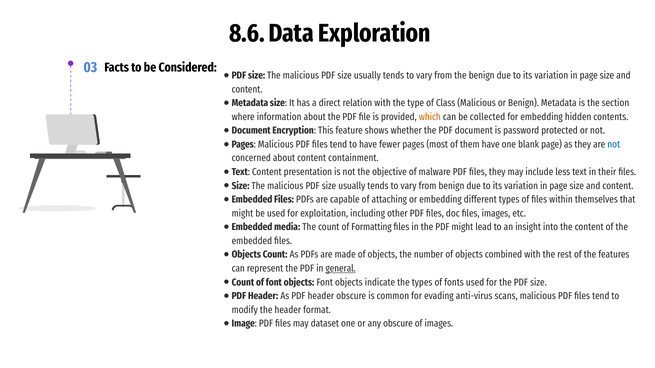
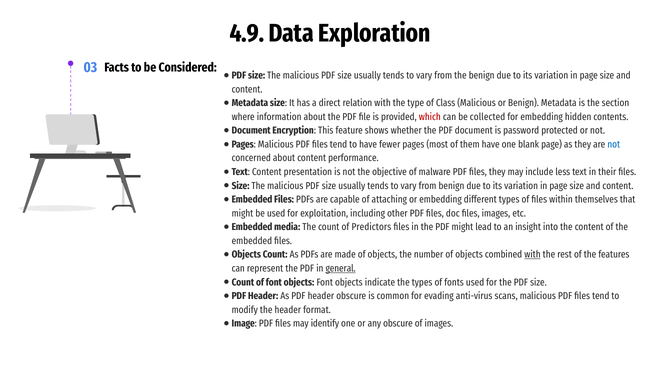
8.6: 8.6 -> 4.9
which colour: orange -> red
containment: containment -> performance
Formatting: Formatting -> Predictors
with at (532, 255) underline: none -> present
dataset: dataset -> identify
